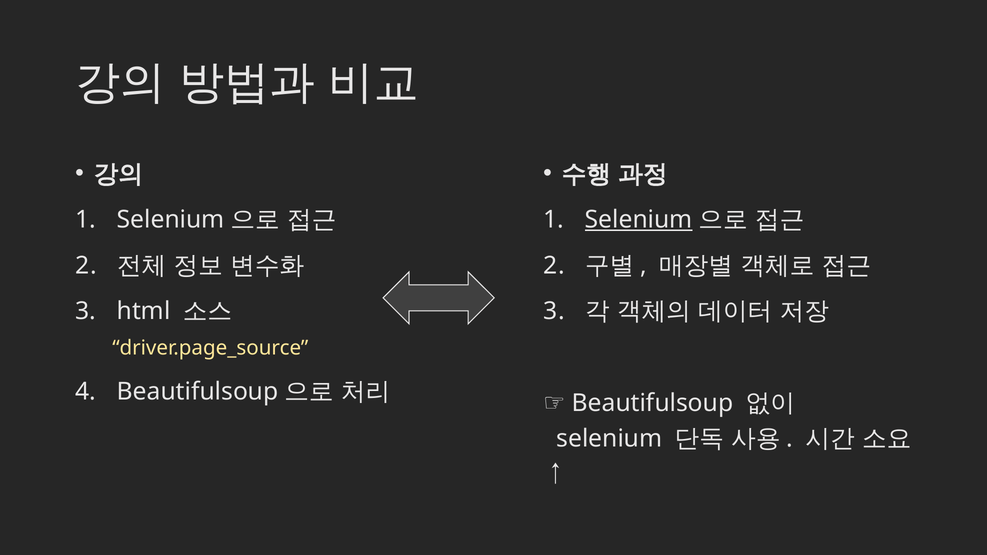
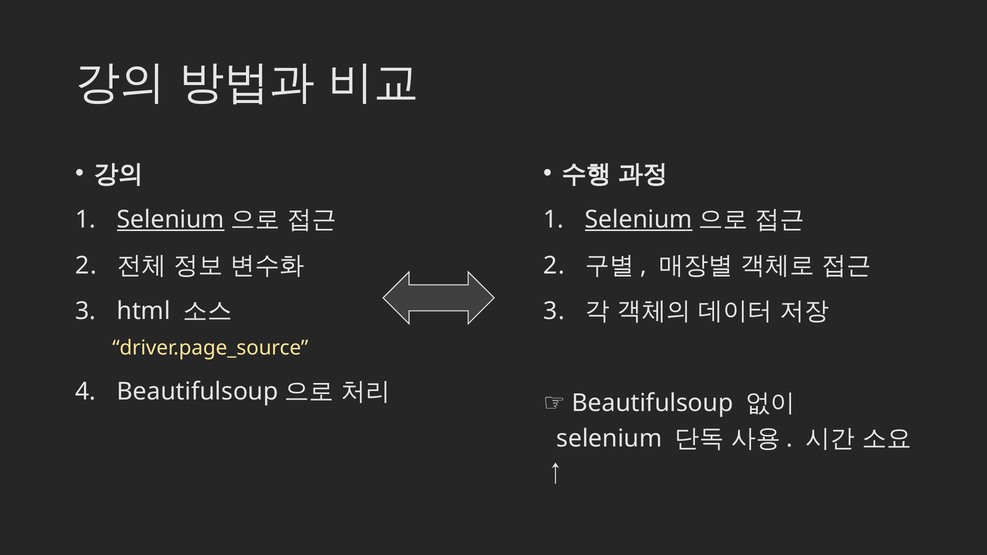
Selenium at (171, 220) underline: none -> present
